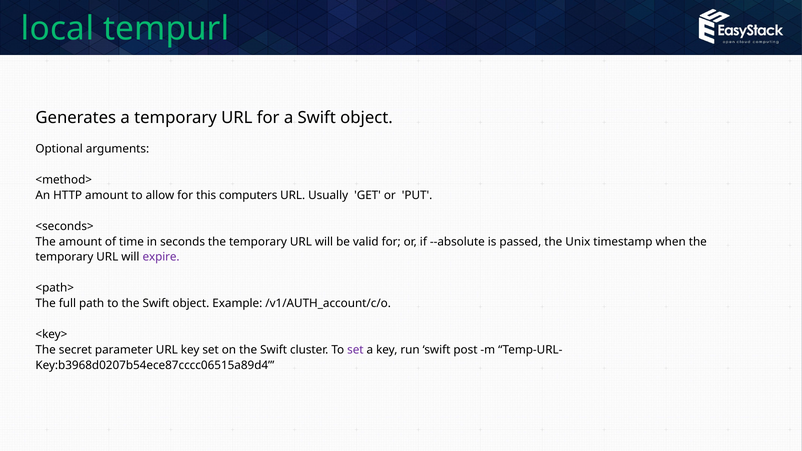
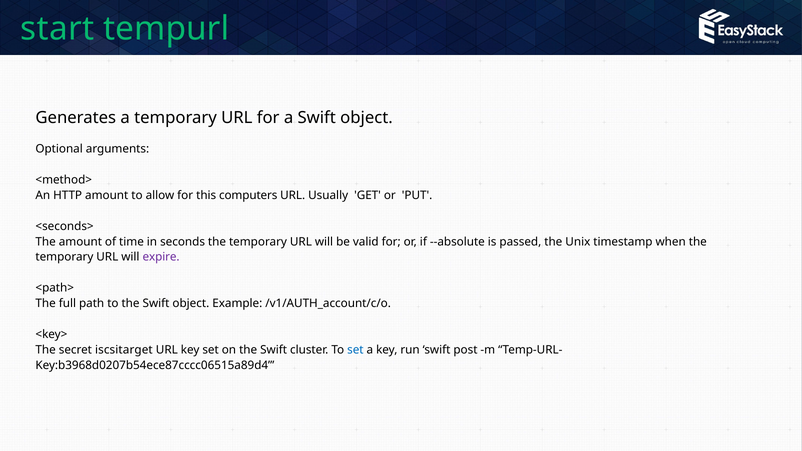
local: local -> start
parameter: parameter -> iscsitarget
set at (355, 350) colour: purple -> blue
